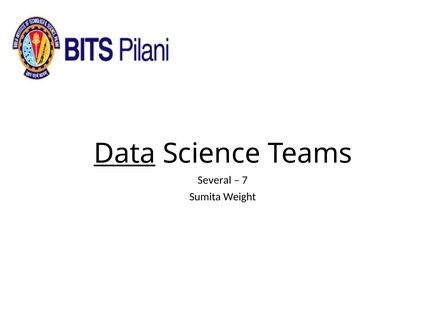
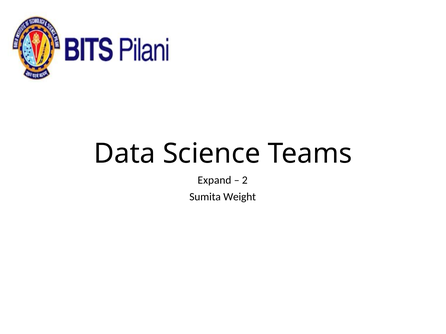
Data underline: present -> none
Several: Several -> Expand
7: 7 -> 2
